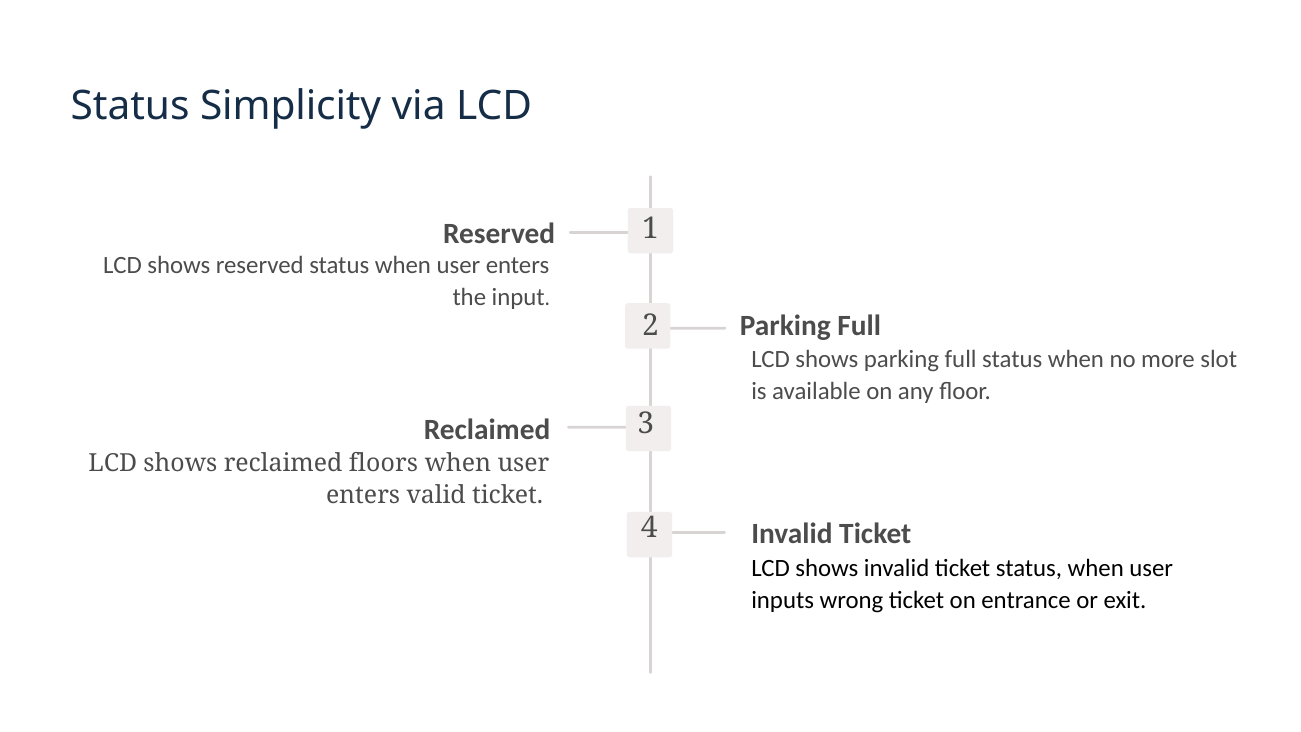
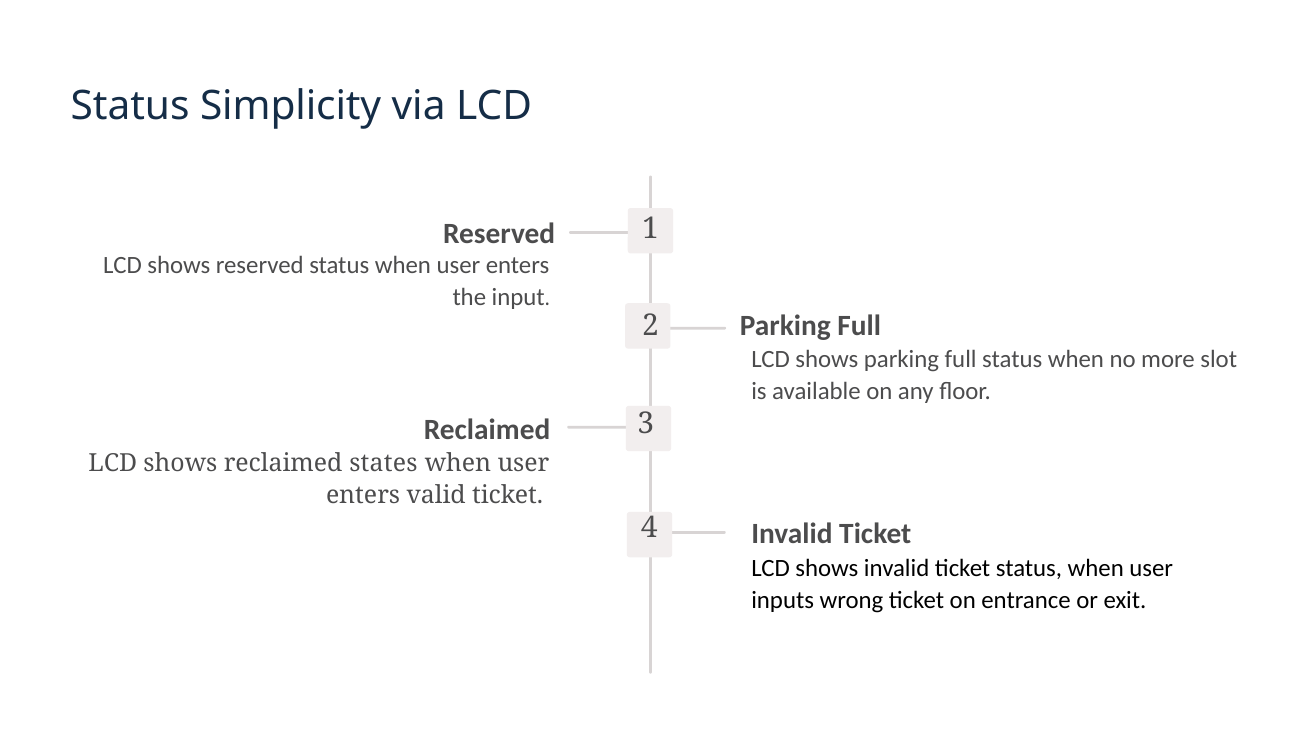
floors: floors -> states
